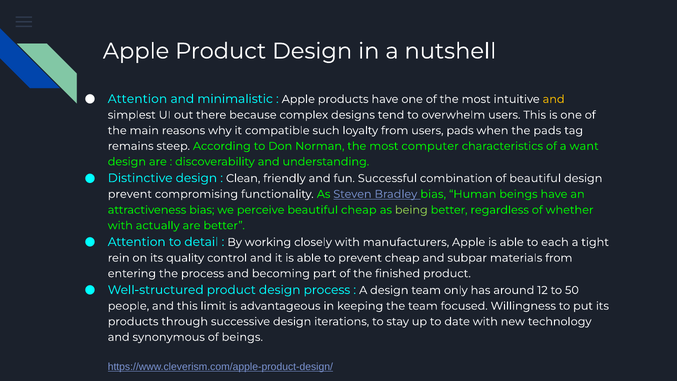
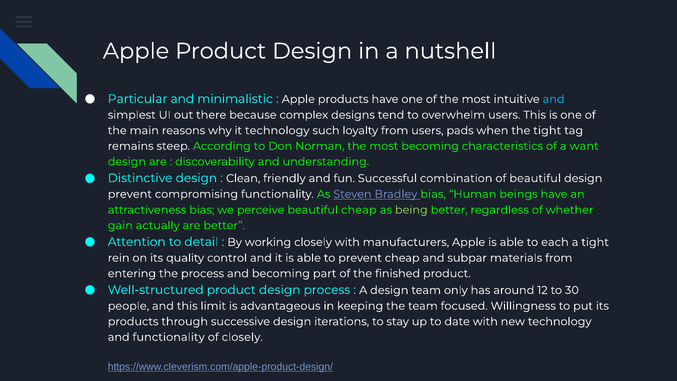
Attention at (137, 99): Attention -> Particular
and at (554, 99) colour: yellow -> light blue
it compatible: compatible -> technology
the pads: pads -> tight
most computer: computer -> becoming
with at (120, 225): with -> gain
50: 50 -> 30
and synonymous: synonymous -> functionality
of beings: beings -> closely
